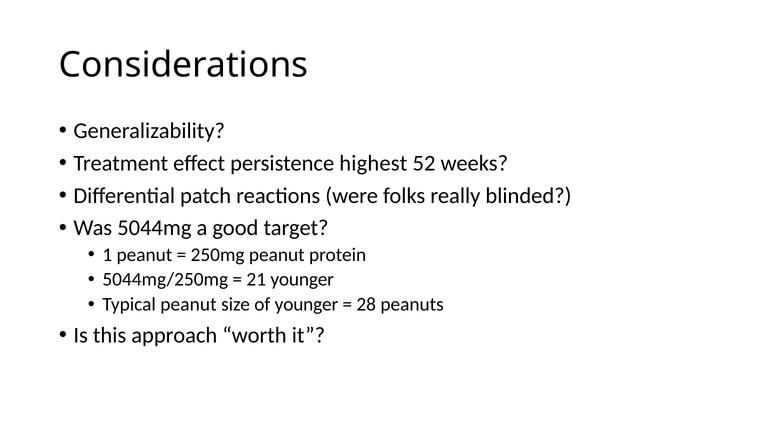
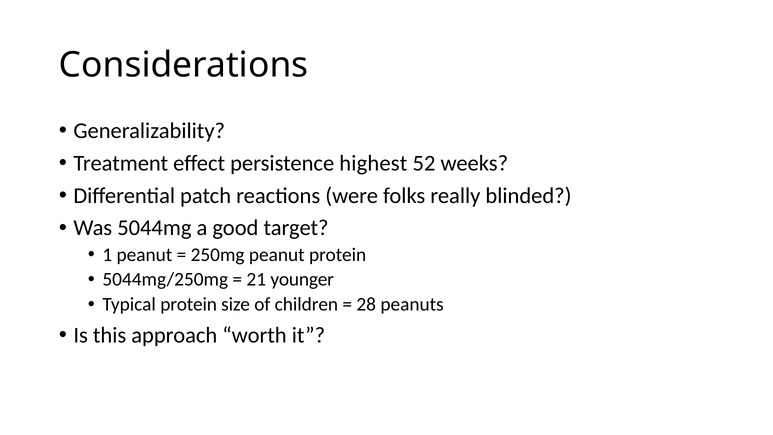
Typical peanut: peanut -> protein
of younger: younger -> children
